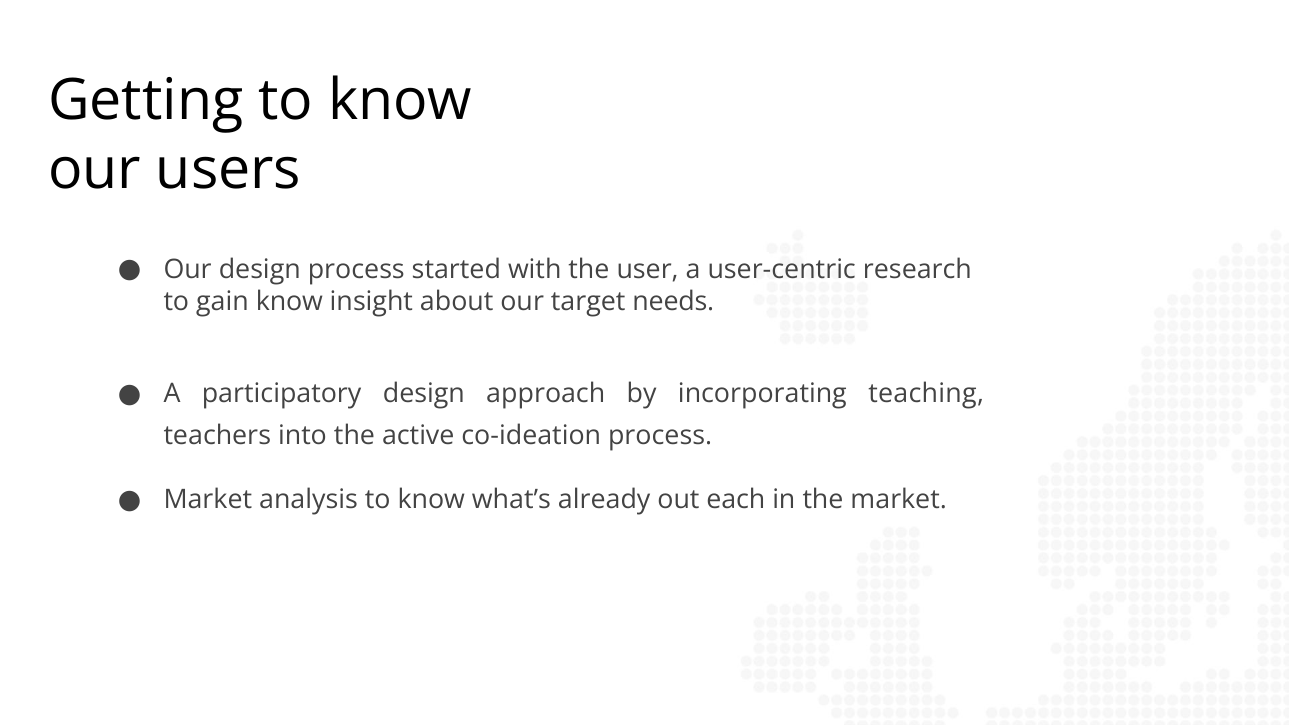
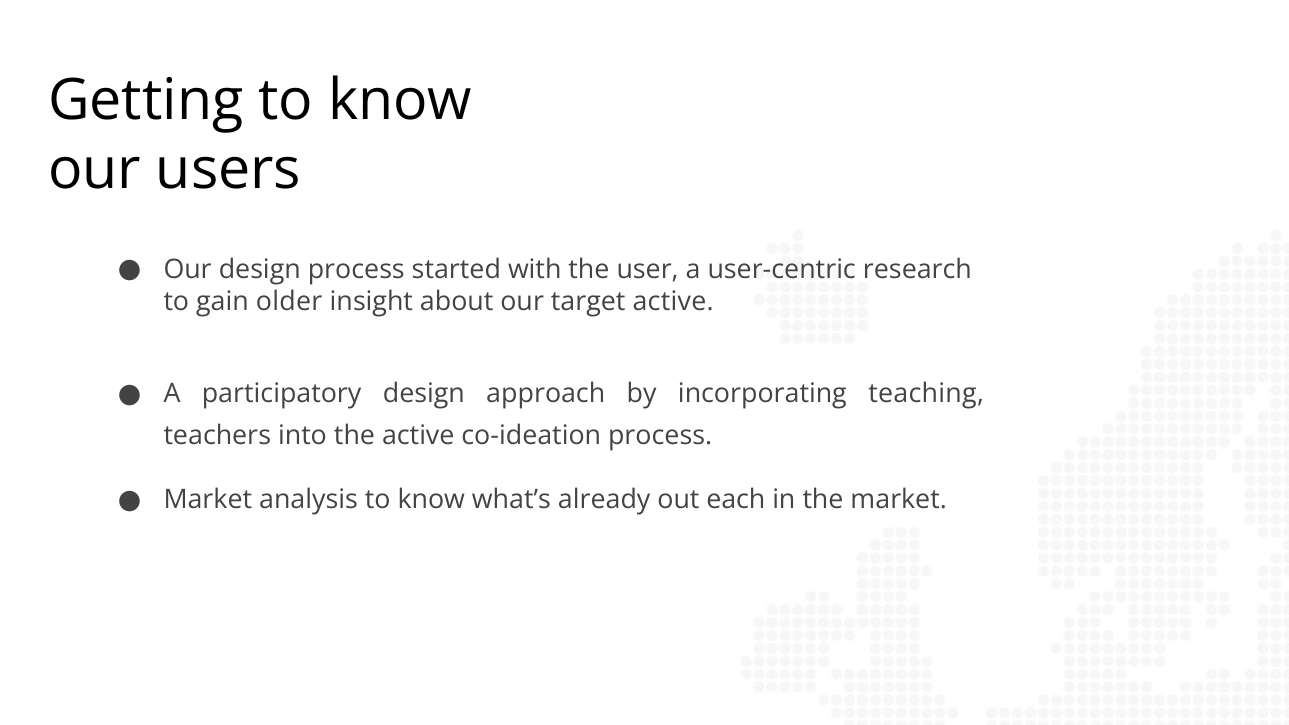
gain know: know -> older
target needs: needs -> active
